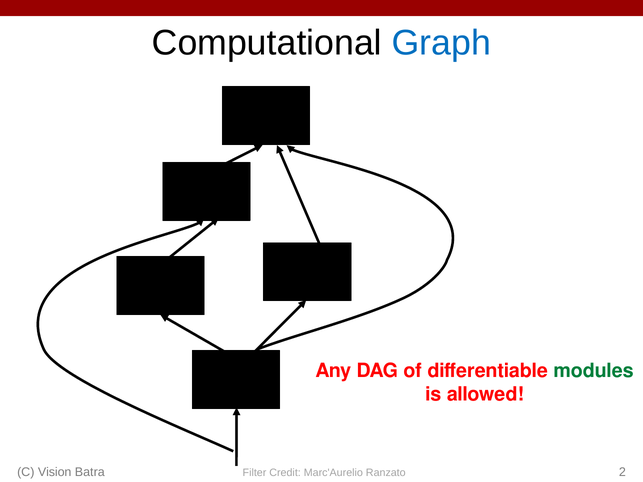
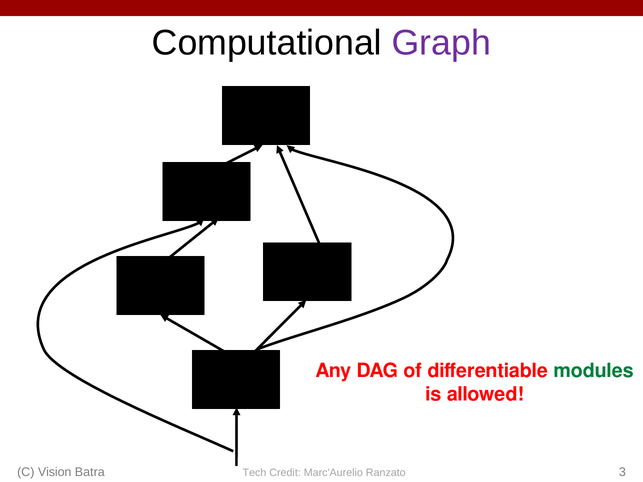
Graph colour: blue -> purple
2: 2 -> 3
Filter: Filter -> Tech
